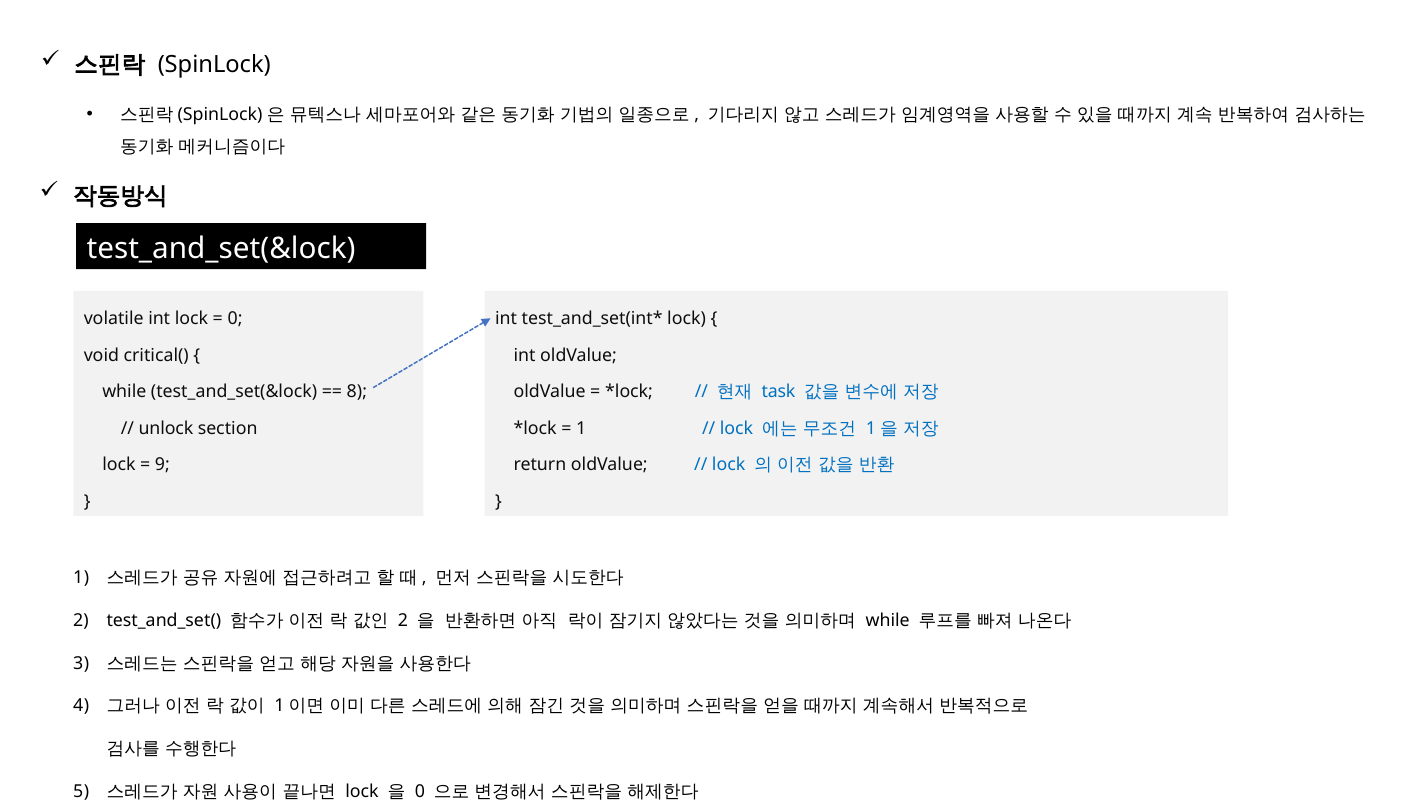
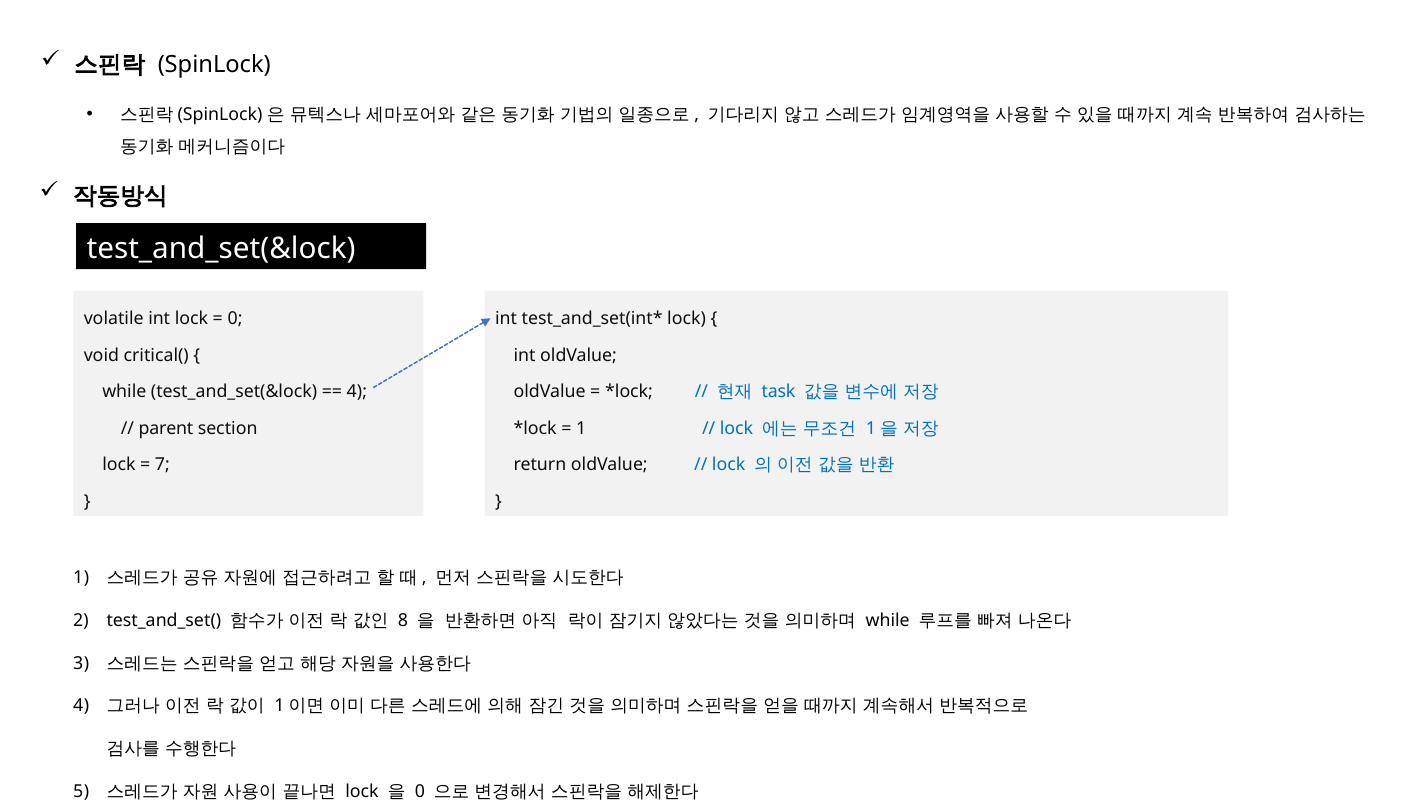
8 at (357, 392): 8 -> 4
unlock: unlock -> parent
9: 9 -> 7
2 at (403, 620): 2 -> 8
